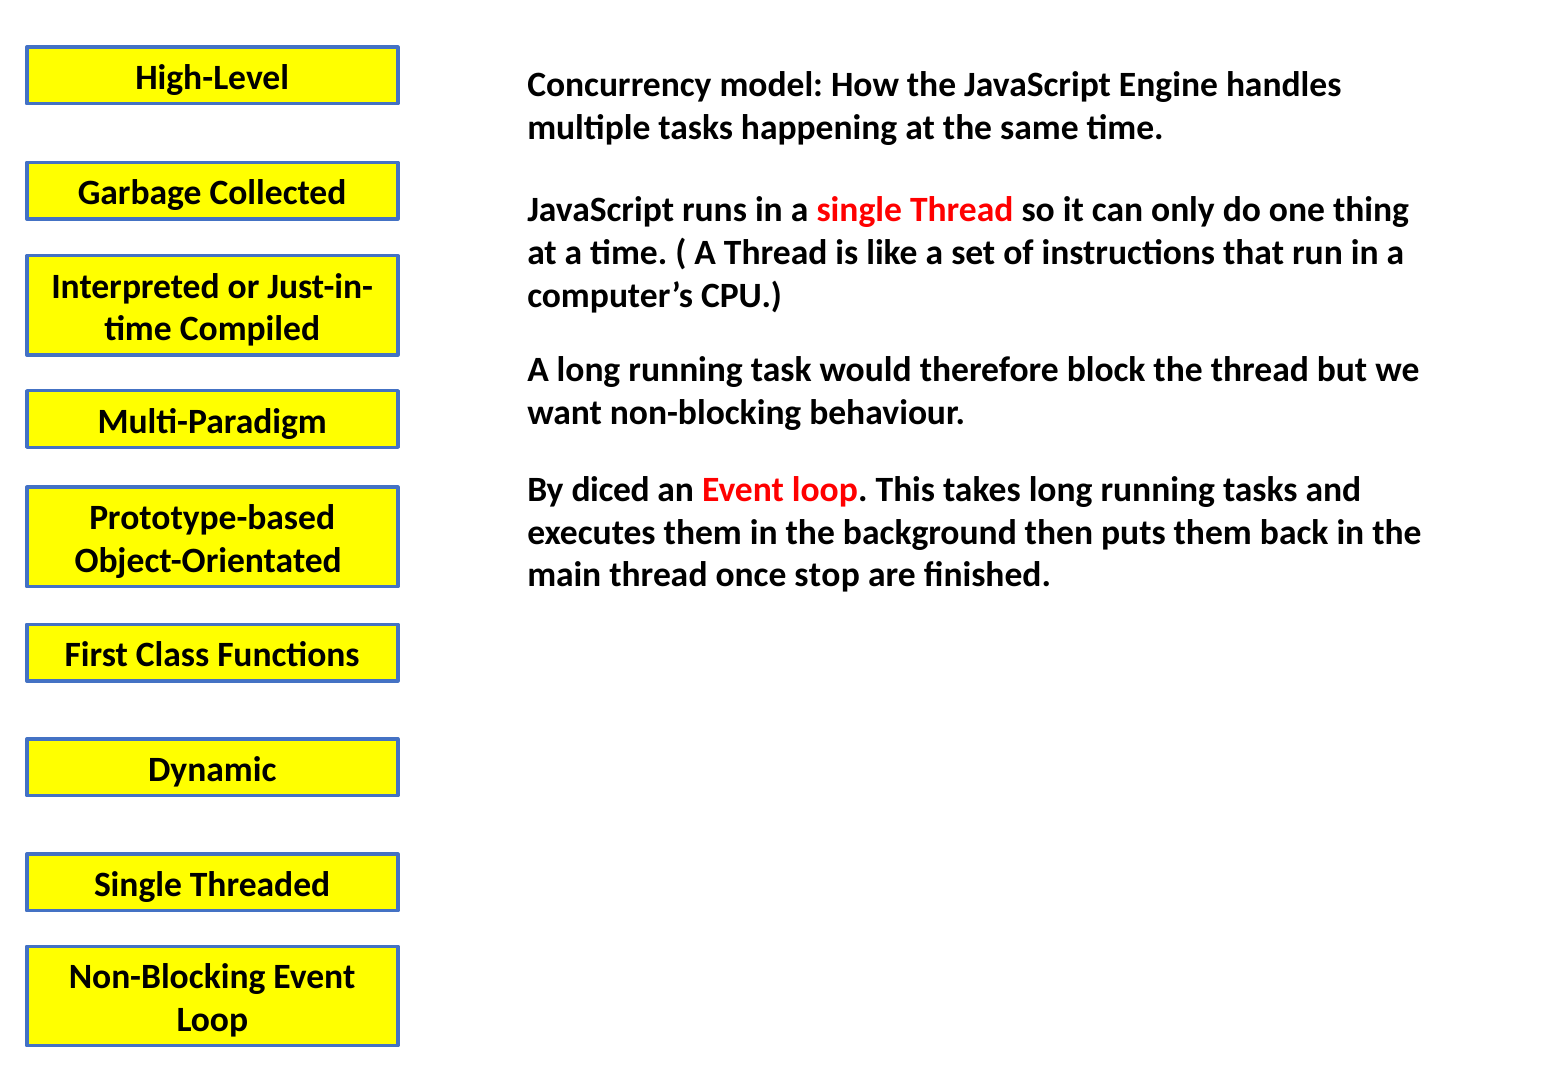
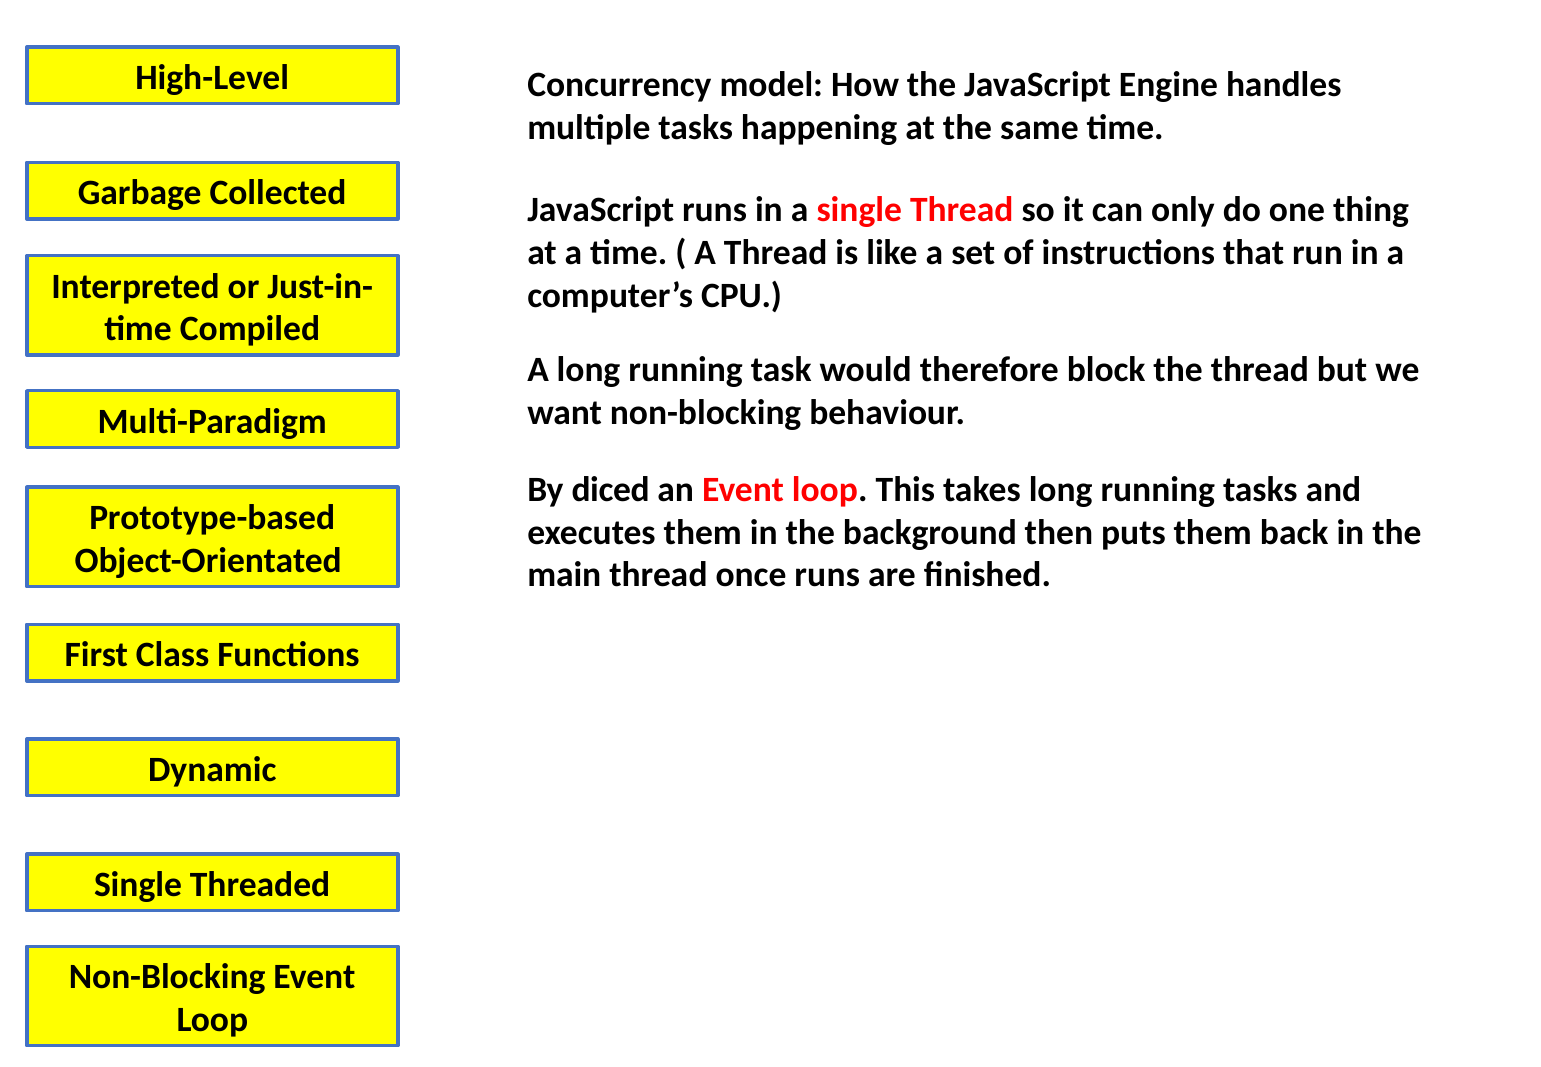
once stop: stop -> runs
